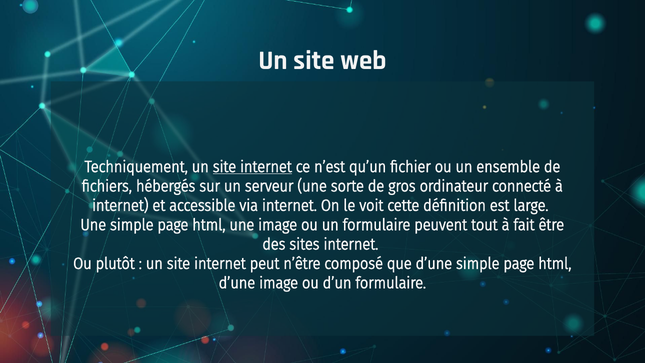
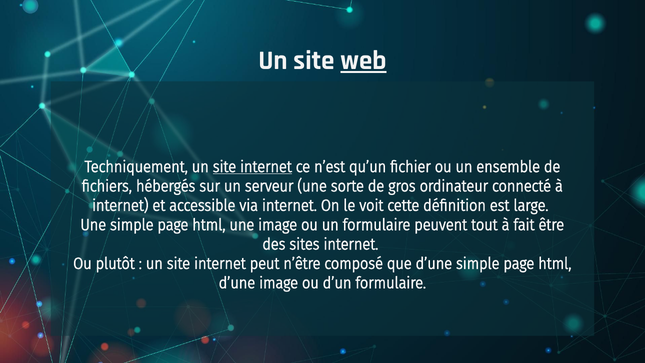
web underline: none -> present
